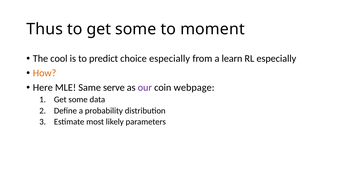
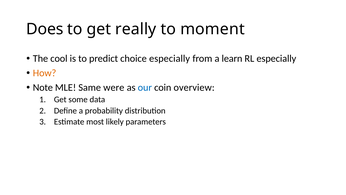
Thus: Thus -> Does
to get some: some -> really
Here: Here -> Note
serve: serve -> were
our colour: purple -> blue
webpage: webpage -> overview
